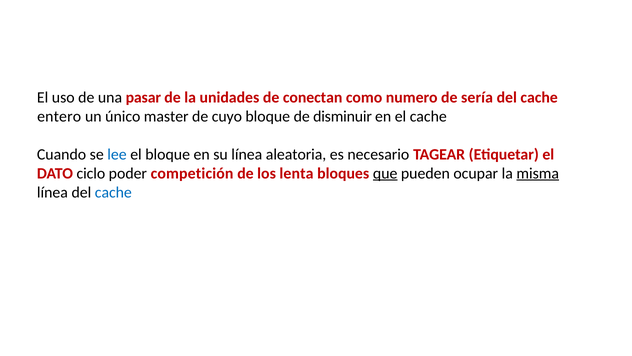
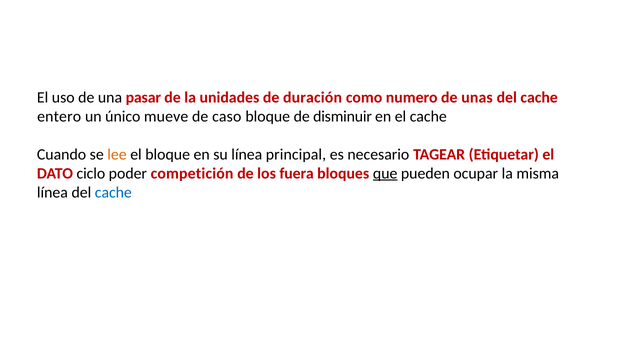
conectan: conectan -> duración
sería: sería -> unas
master: master -> mueve
cuyo: cuyo -> caso
lee colour: blue -> orange
aleatoria: aleatoria -> principal
lenta: lenta -> fuera
misma underline: present -> none
